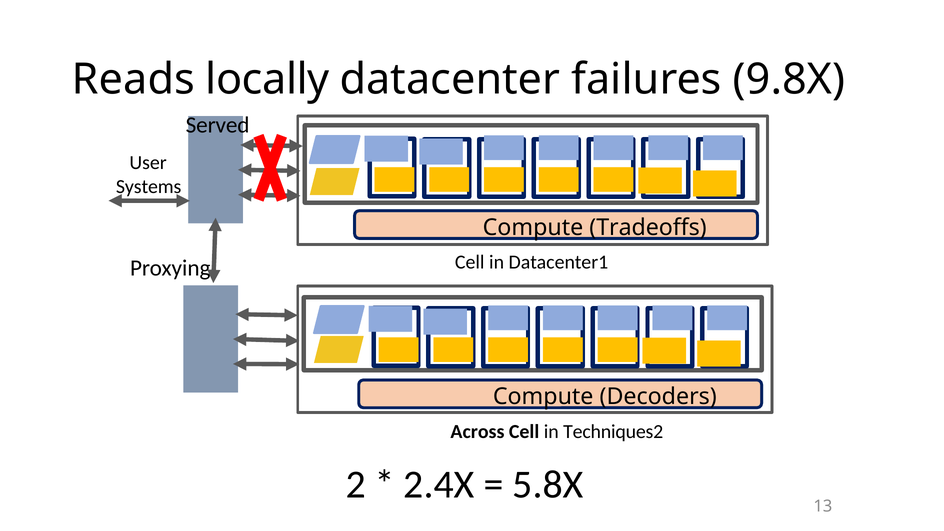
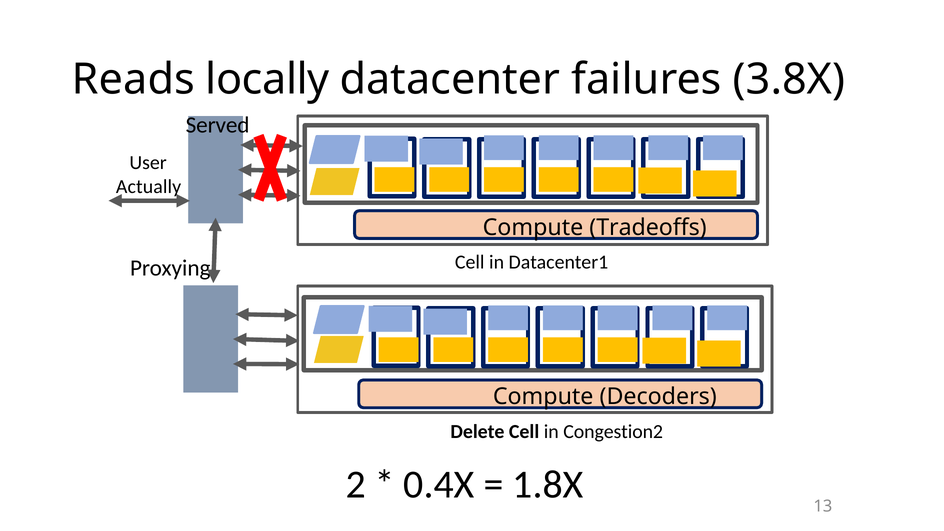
9.8X: 9.8X -> 3.8X
Systems: Systems -> Actually
Across: Across -> Delete
Techniques2: Techniques2 -> Congestion2
2.4X: 2.4X -> 0.4X
5.8X: 5.8X -> 1.8X
